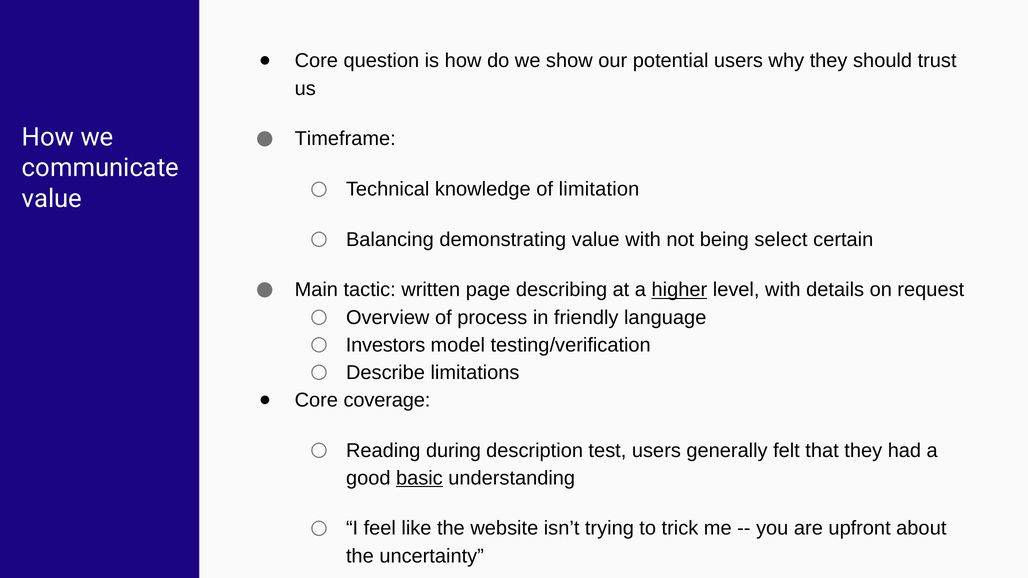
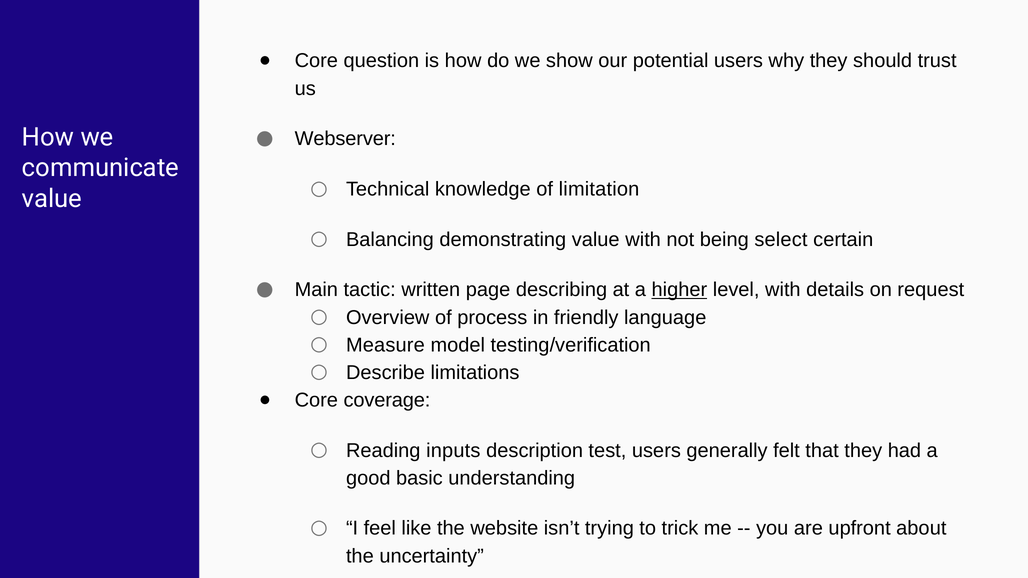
Timeframe: Timeframe -> Webserver
Investors: Investors -> Measure
during: during -> inputs
basic underline: present -> none
